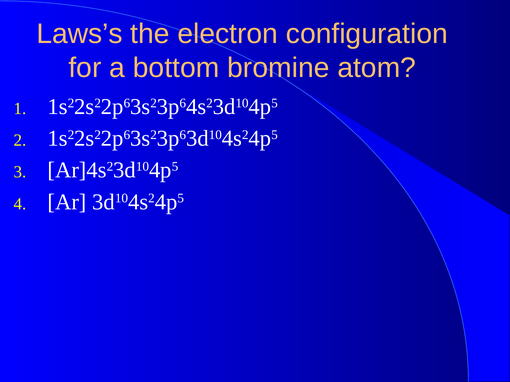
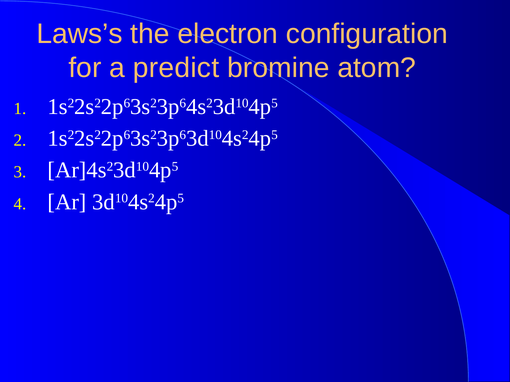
bottom: bottom -> predict
